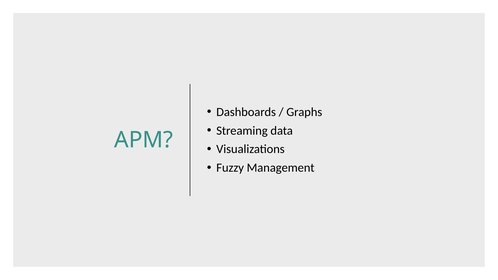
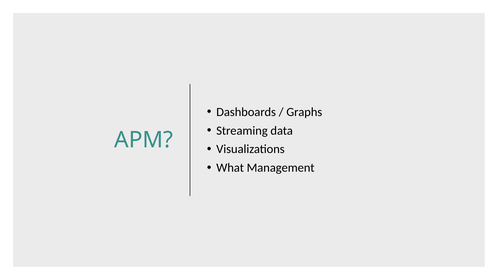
Fuzzy: Fuzzy -> What
